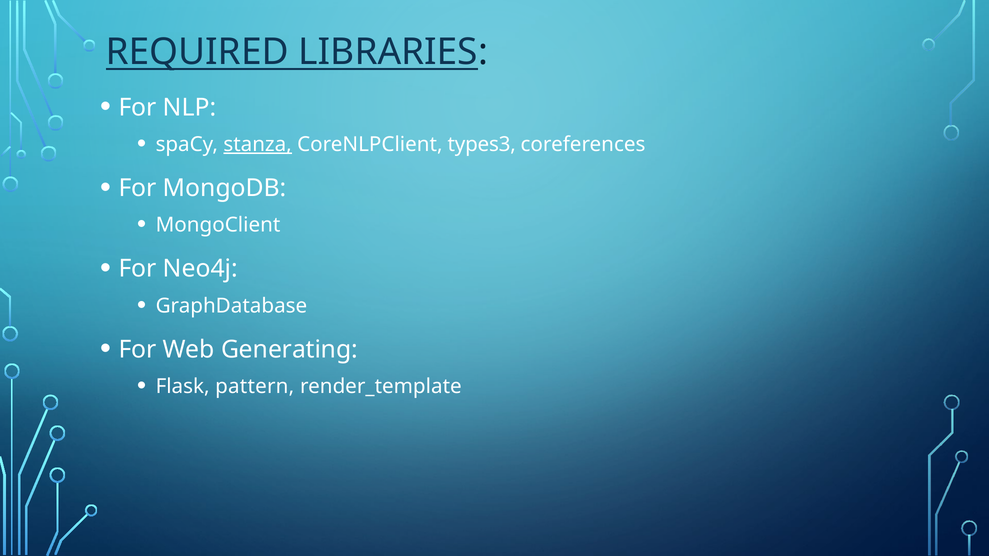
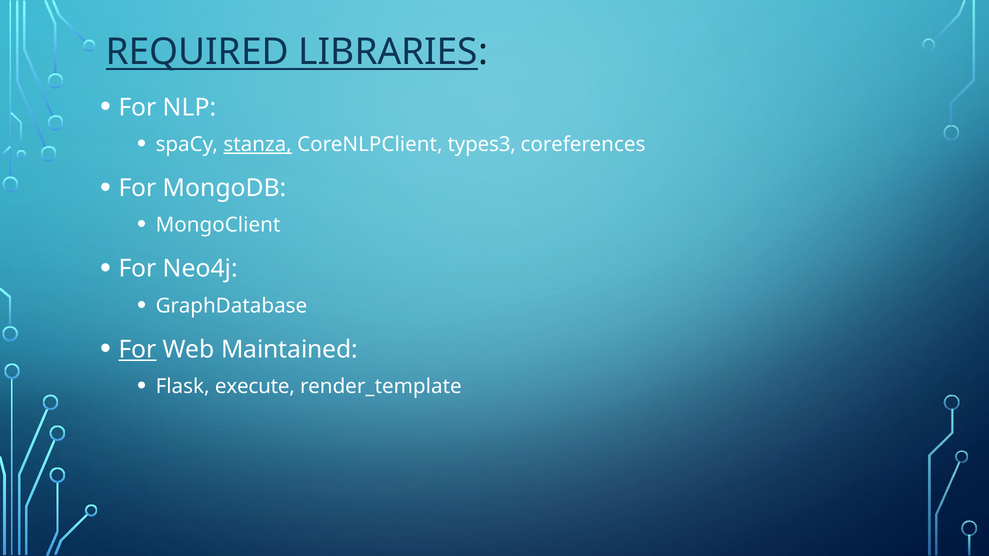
For at (138, 350) underline: none -> present
Generating: Generating -> Maintained
pattern: pattern -> execute
